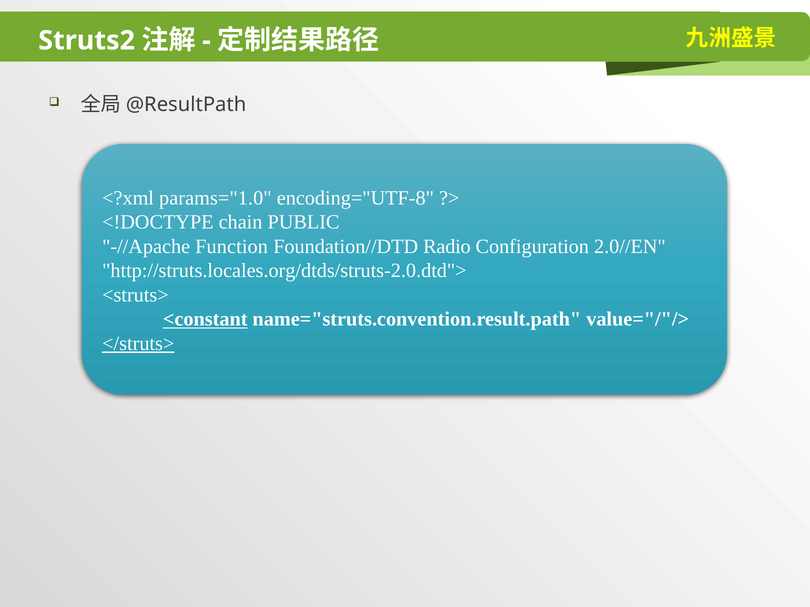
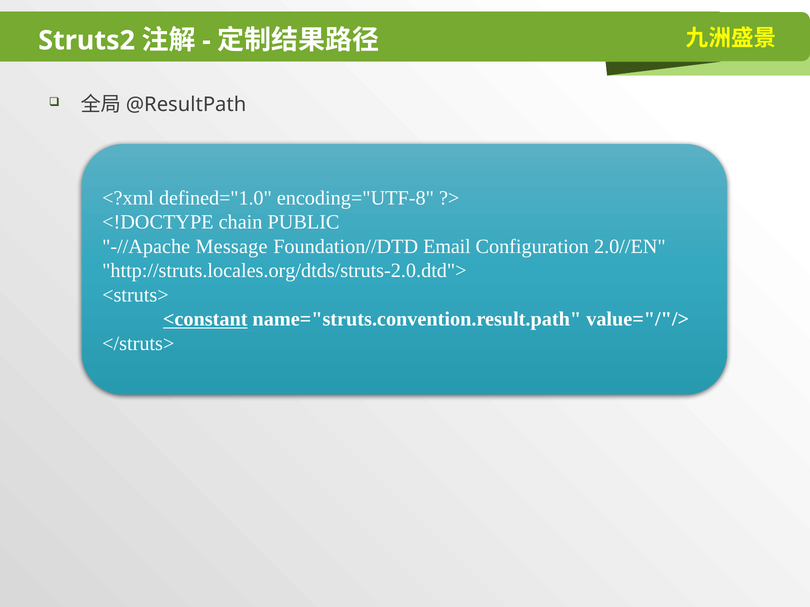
params="1.0: params="1.0 -> defined="1.0
Function: Function -> Message
Radio: Radio -> Email
</struts> underline: present -> none
